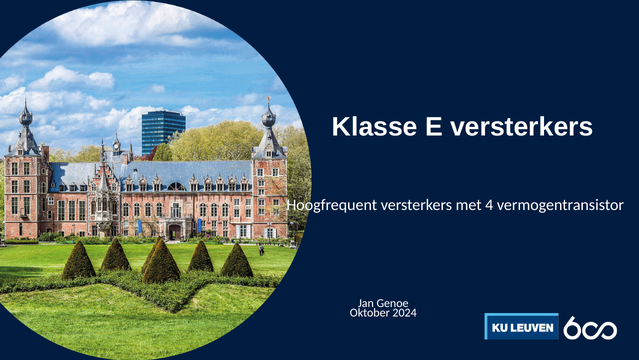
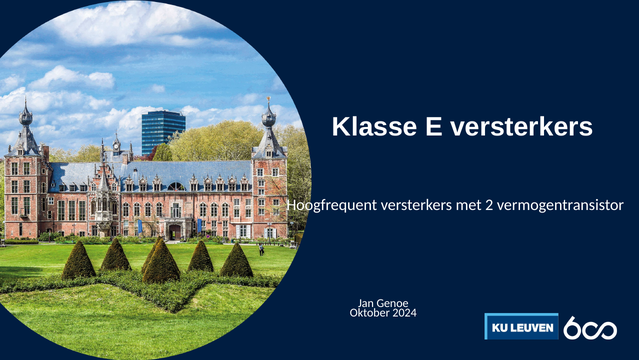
4: 4 -> 2
